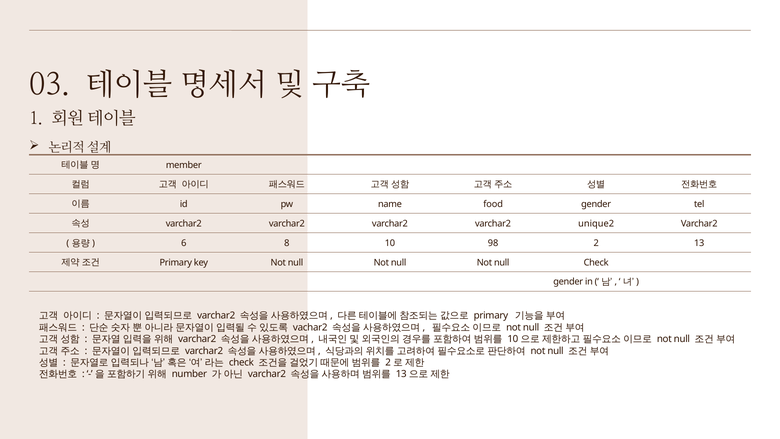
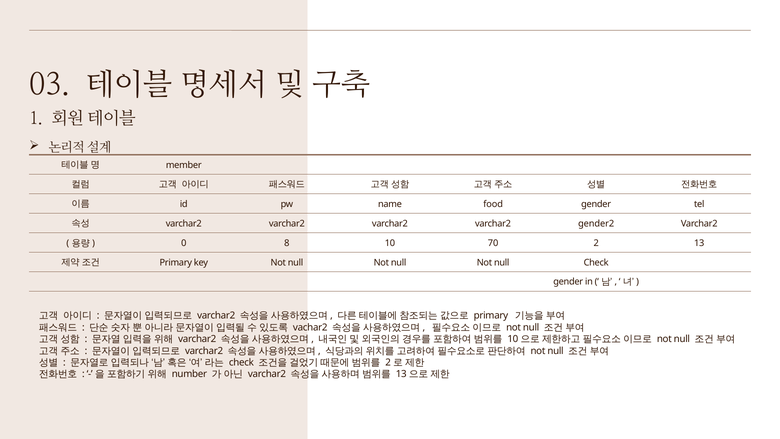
unique2: unique2 -> gender2
6: 6 -> 0
98: 98 -> 70
